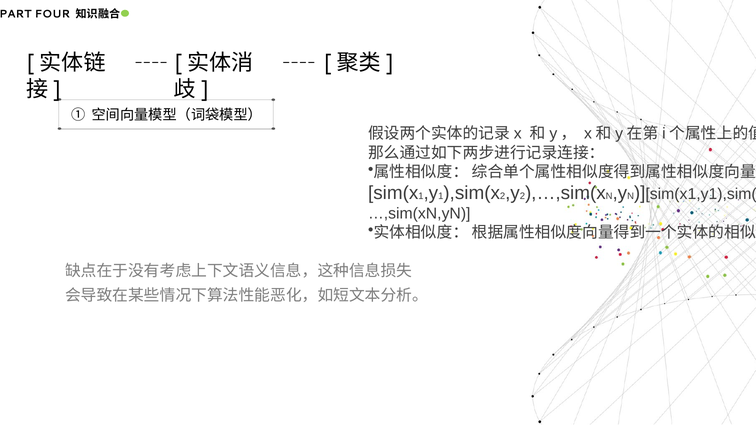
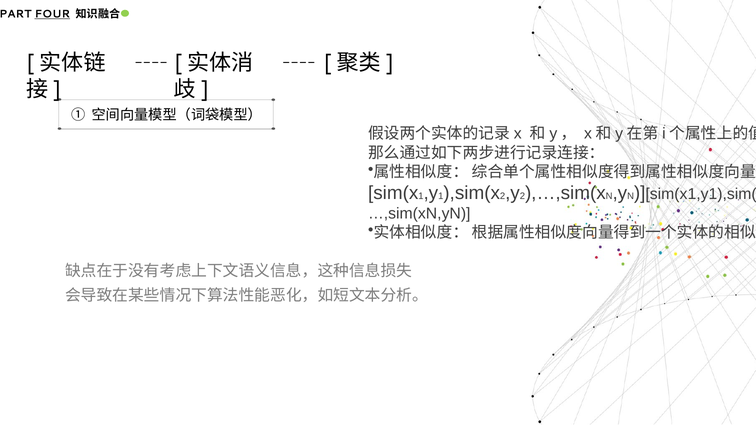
FOUR underline: none -> present
